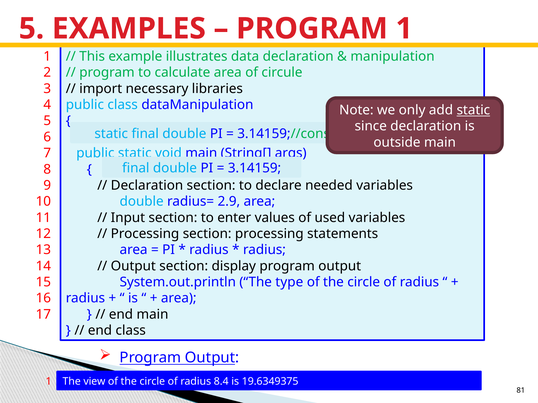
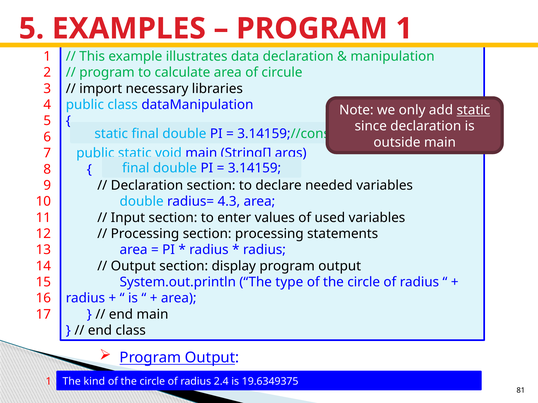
2.9: 2.9 -> 4.3
view: view -> kind
8.4: 8.4 -> 2.4
